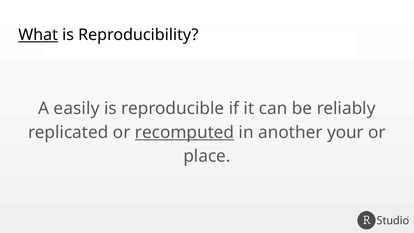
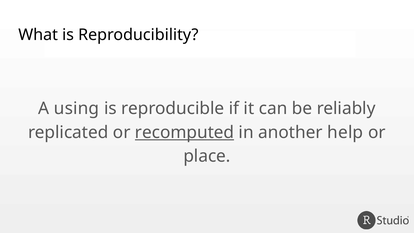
What underline: present -> none
easily: easily -> using
your: your -> help
